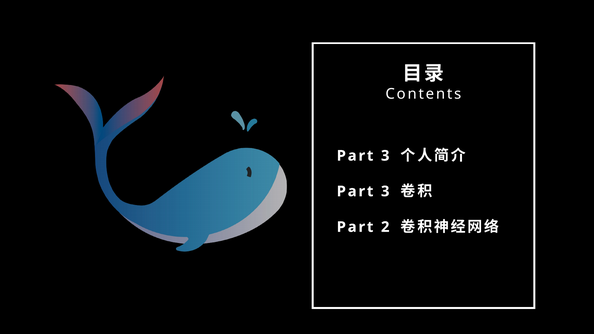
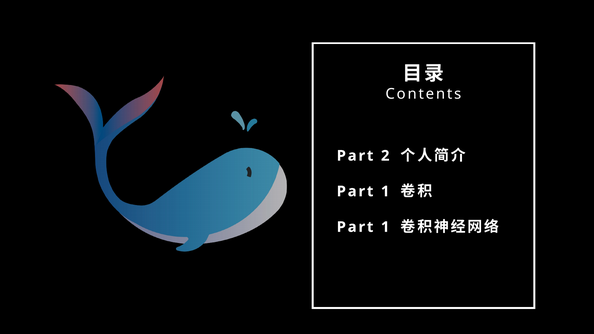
3 at (385, 156): 3 -> 2
3 at (385, 191): 3 -> 1
2 at (385, 227): 2 -> 1
